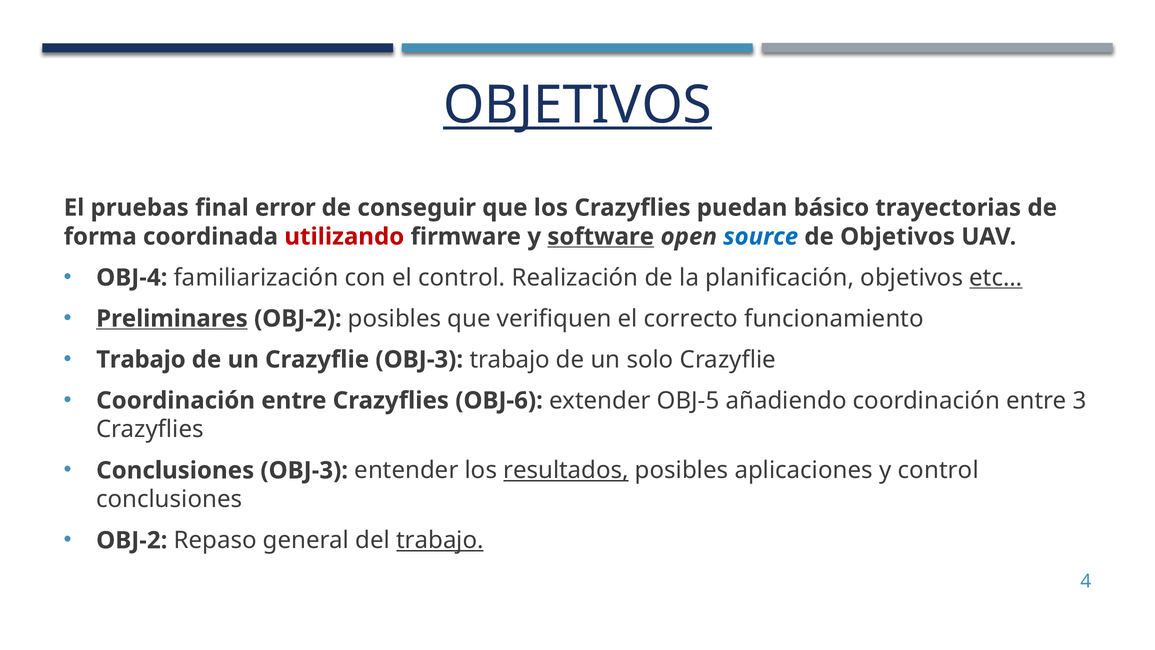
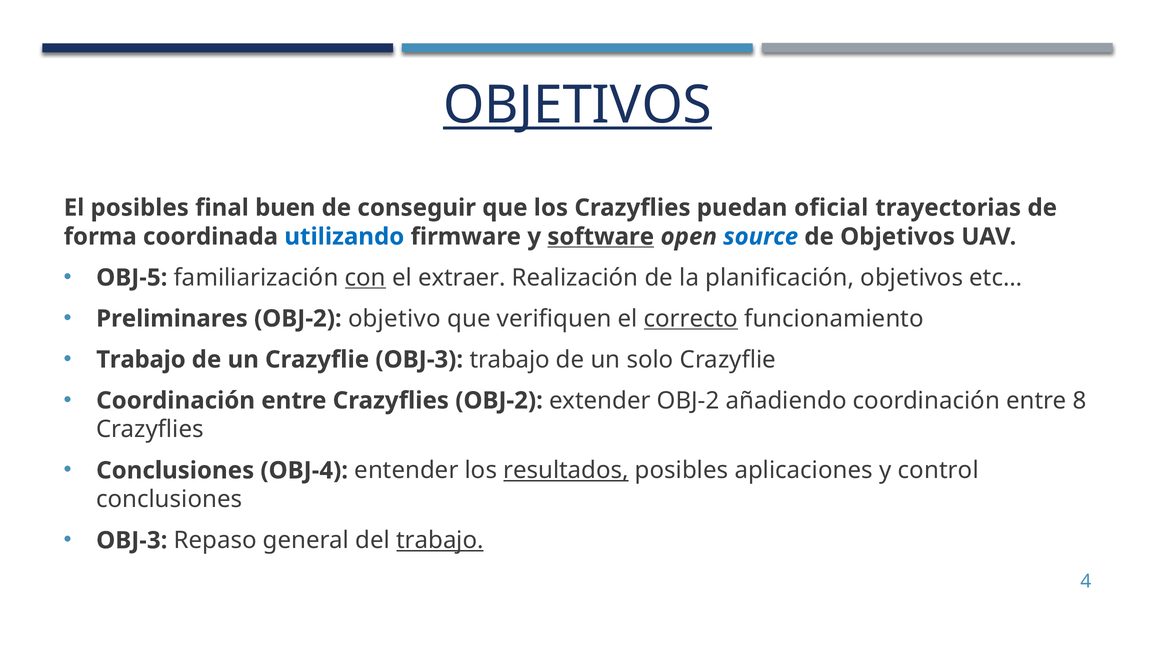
El pruebas: pruebas -> posibles
error: error -> buen
básico: básico -> oficial
utilizando colour: red -> blue
OBJ-4: OBJ-4 -> OBJ-5
con underline: none -> present
el control: control -> extraer
etc… underline: present -> none
Preliminares underline: present -> none
OBJ-2 posibles: posibles -> objetivo
correcto underline: none -> present
Crazyflies OBJ-6: OBJ-6 -> OBJ-2
extender OBJ-5: OBJ-5 -> OBJ-2
3: 3 -> 8
Conclusiones OBJ-3: OBJ-3 -> OBJ-4
OBJ-2 at (132, 540): OBJ-2 -> OBJ-3
